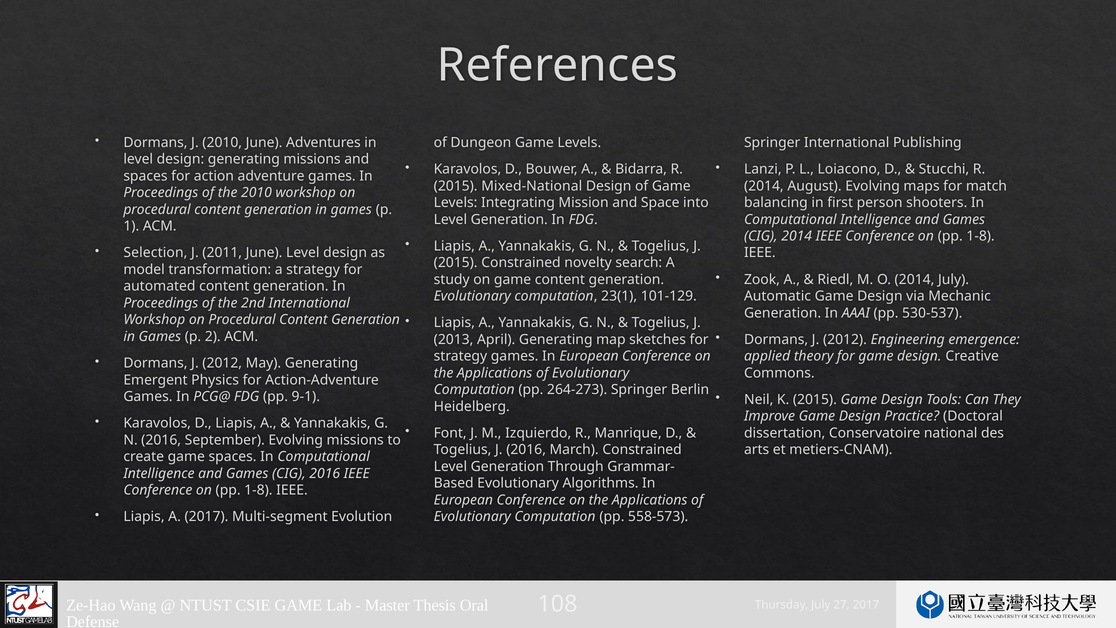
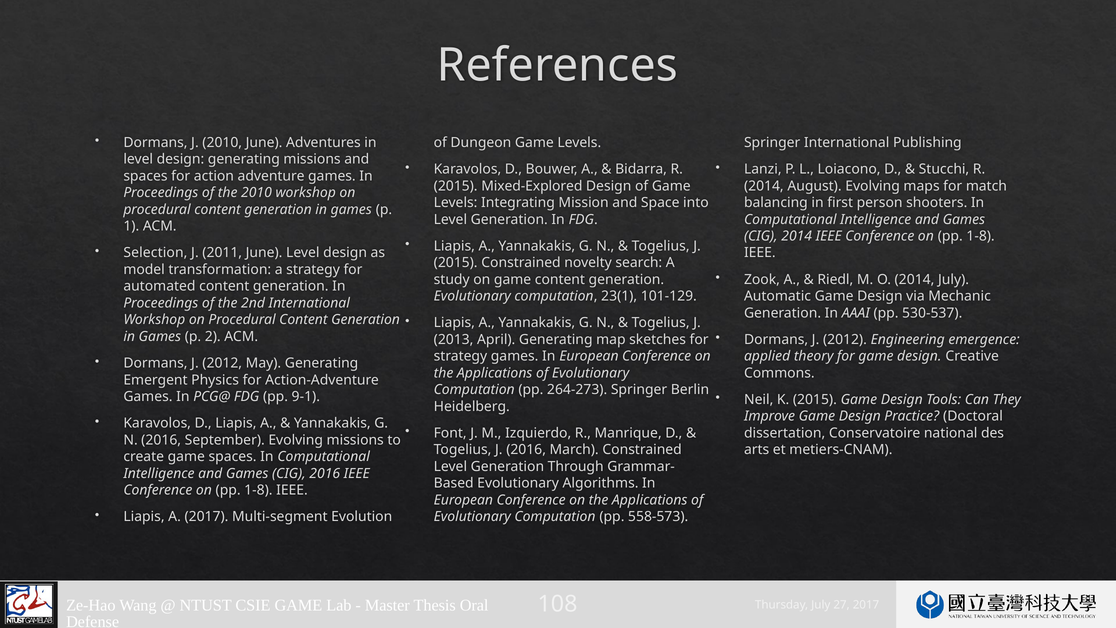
Mixed-National: Mixed-National -> Mixed-Explored
